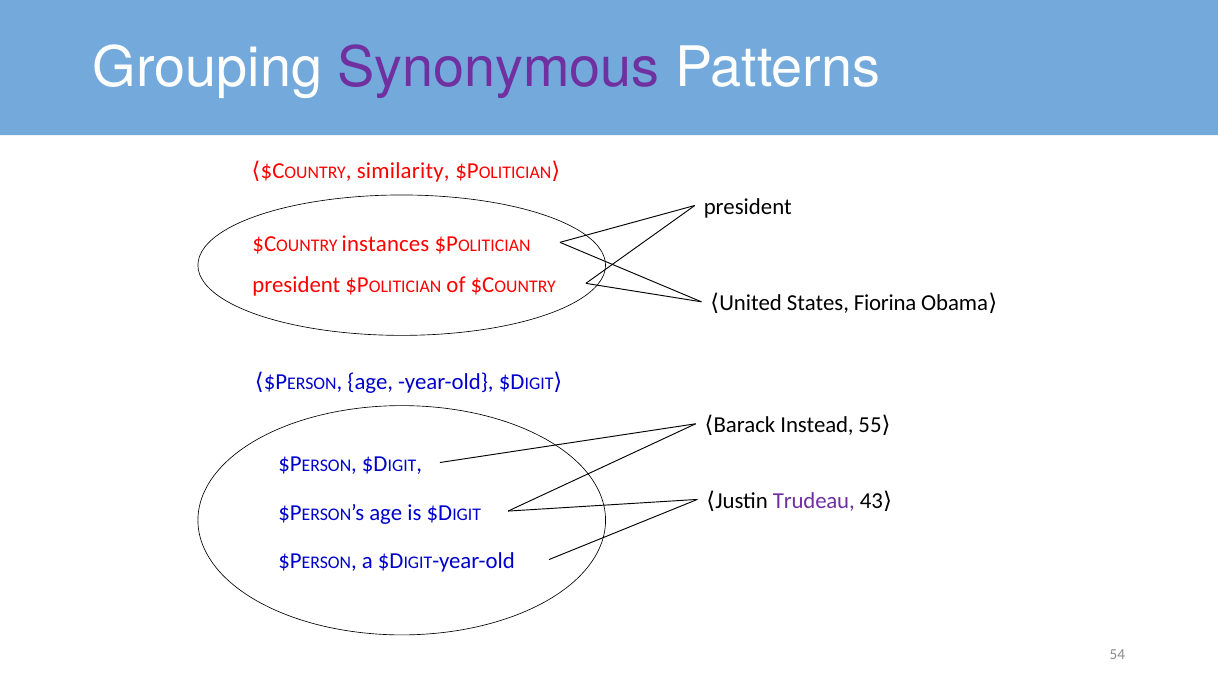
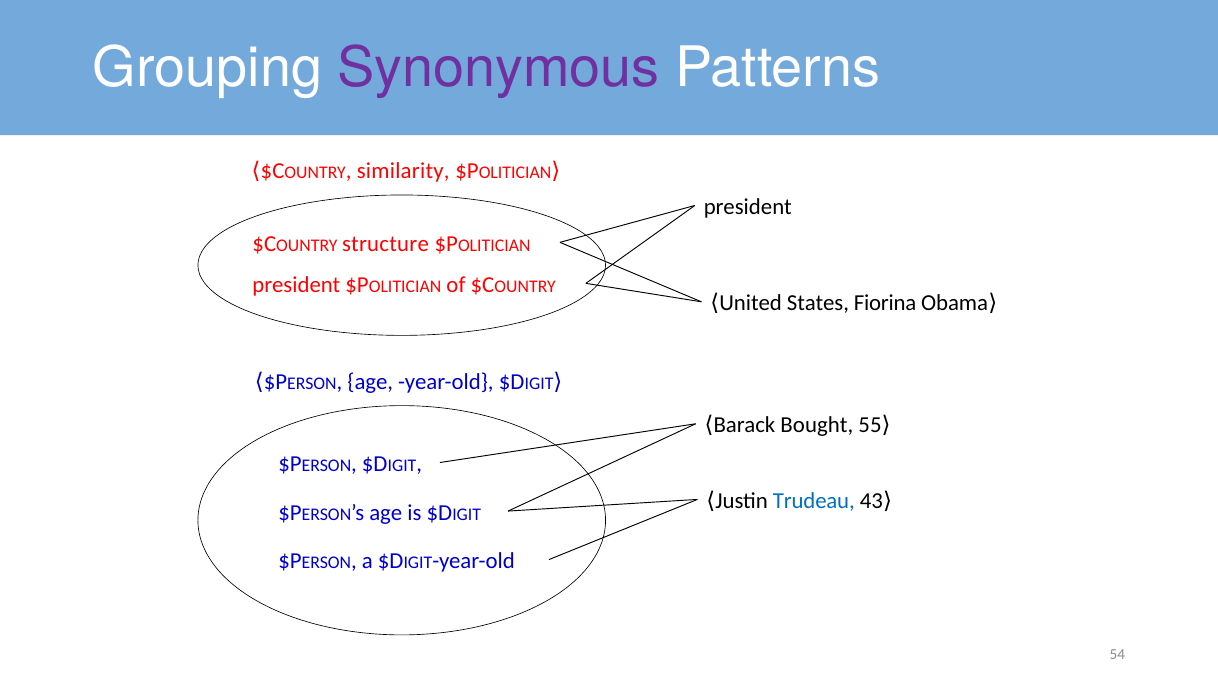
instances: instances -> structure
Instead: Instead -> Bought
Trudeau colour: purple -> blue
